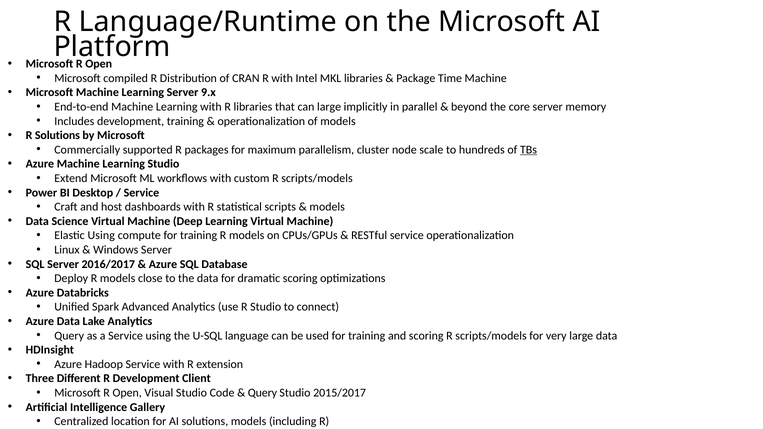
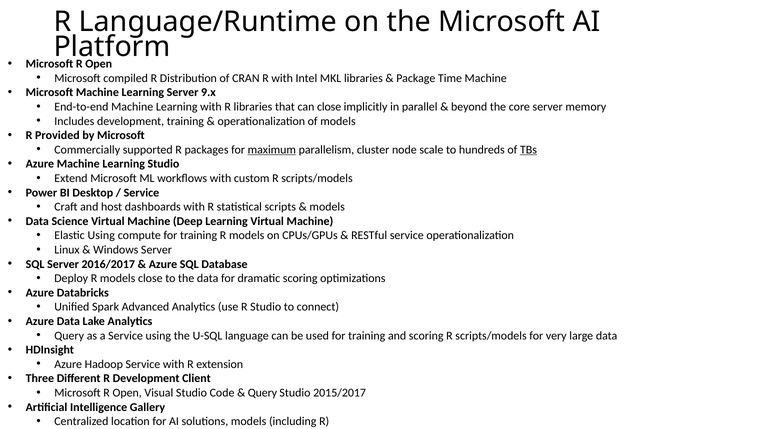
can large: large -> close
R Solutions: Solutions -> Provided
maximum underline: none -> present
